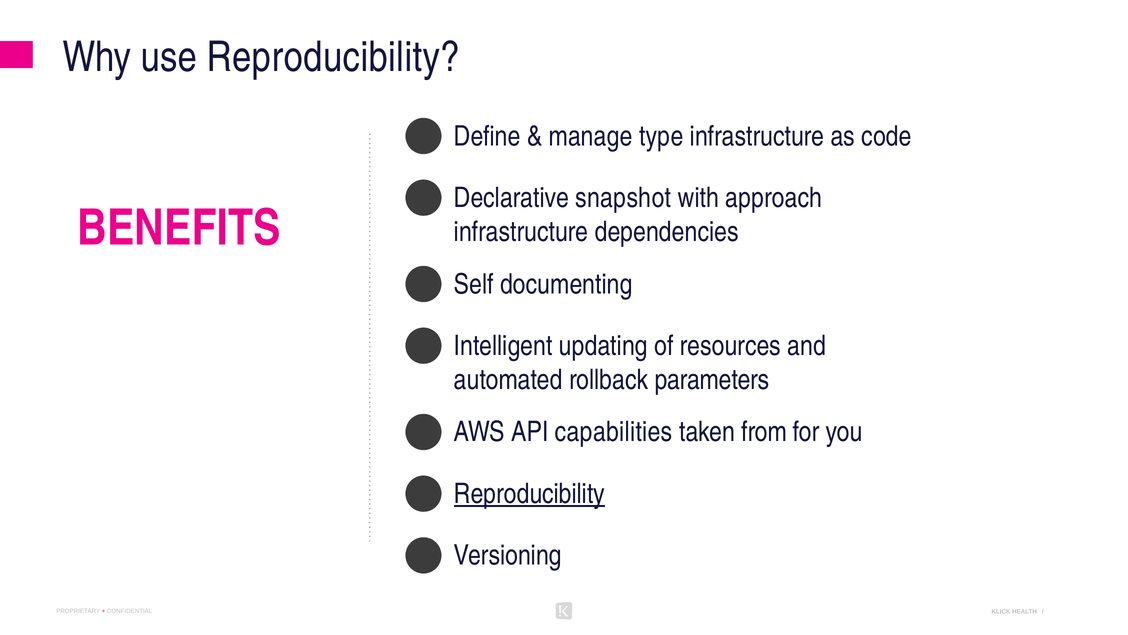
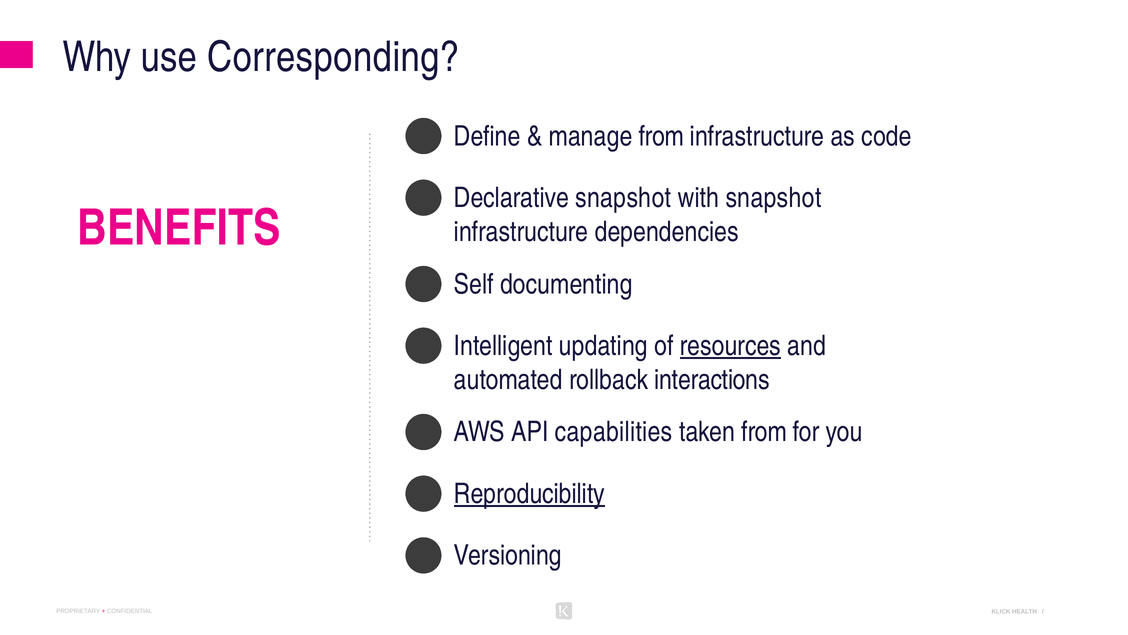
use Reproducibility: Reproducibility -> Corresponding
manage type: type -> from
with approach: approach -> snapshot
resources underline: none -> present
parameters: parameters -> interactions
